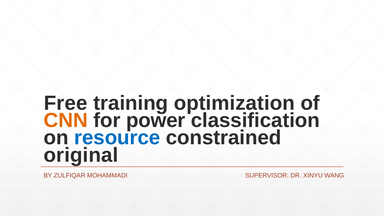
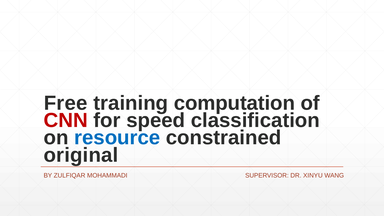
optimization: optimization -> computation
CNN colour: orange -> red
power: power -> speed
